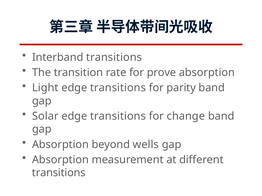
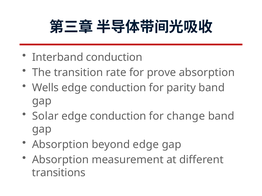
Interband transitions: transitions -> conduction
Light: Light -> Wells
transitions at (118, 88): transitions -> conduction
transitions at (118, 116): transitions -> conduction
beyond wells: wells -> edge
